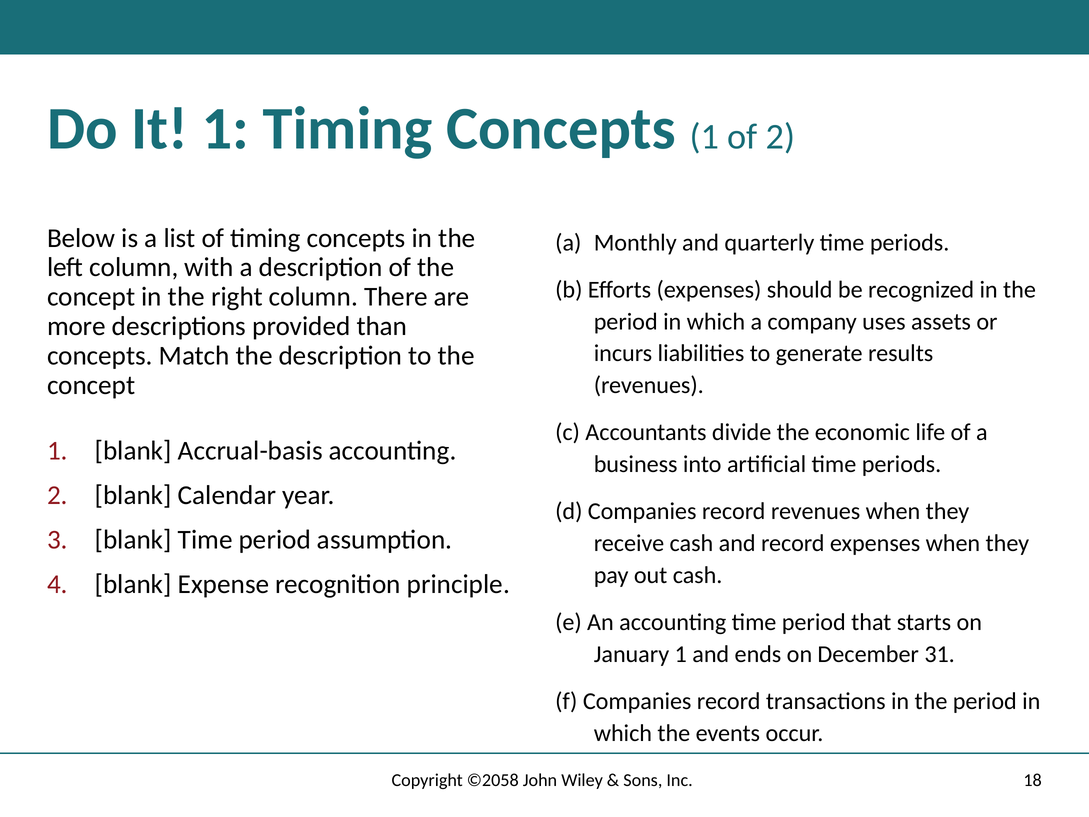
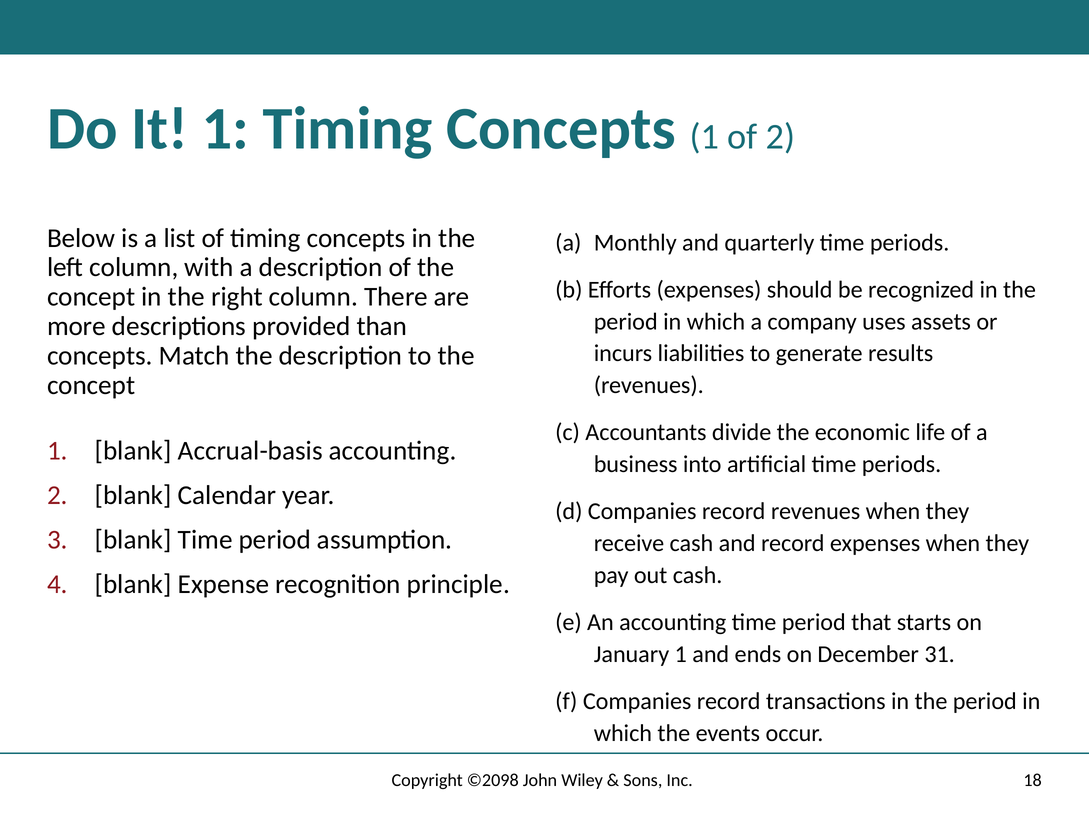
©2058: ©2058 -> ©2098
